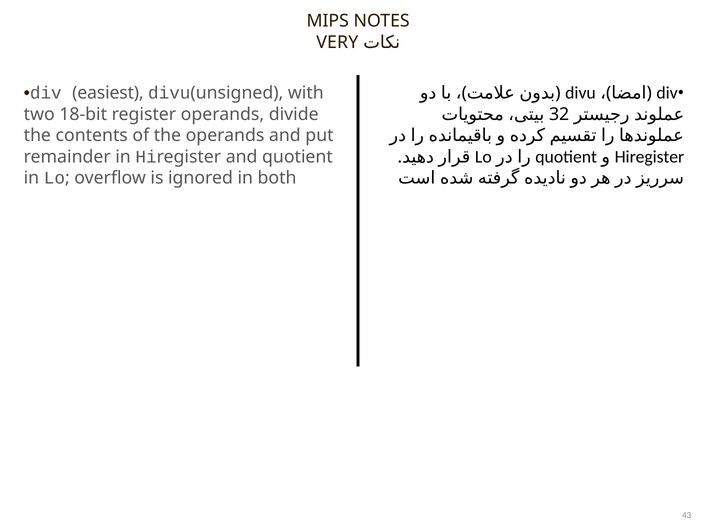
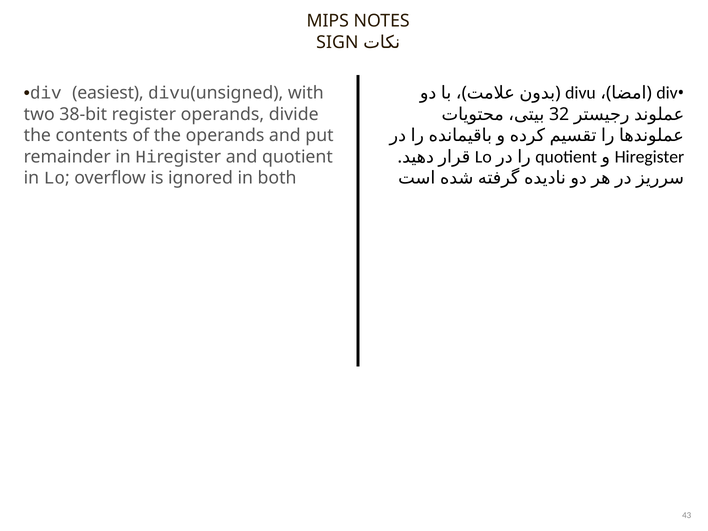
VERY: VERY -> SIGN
18-bit: 18-bit -> 38-bit
